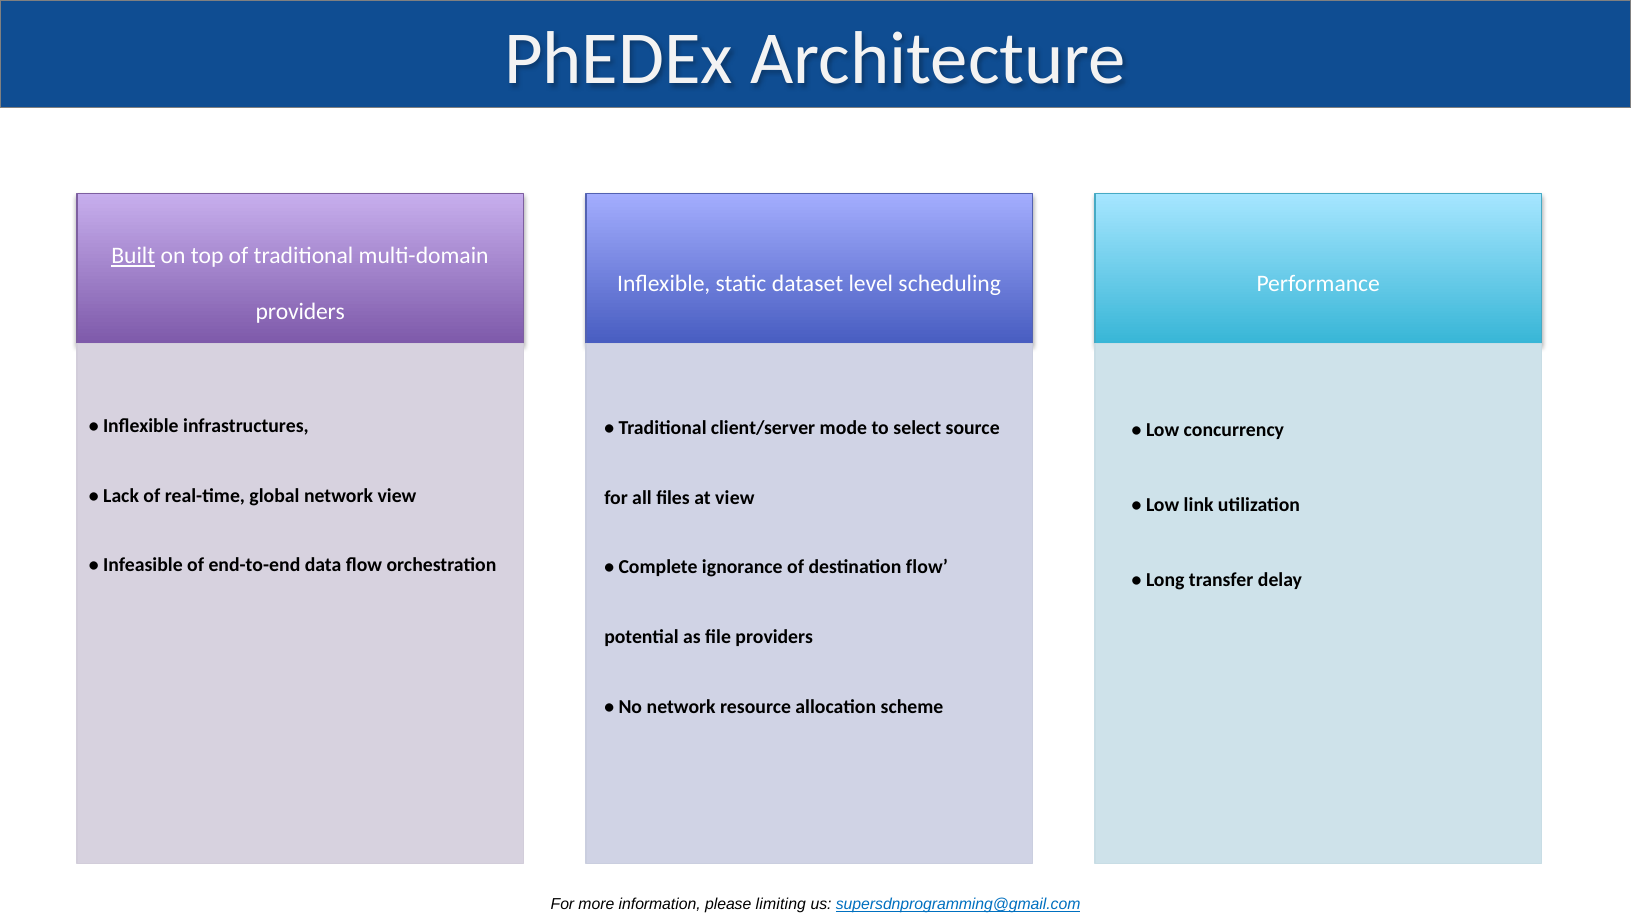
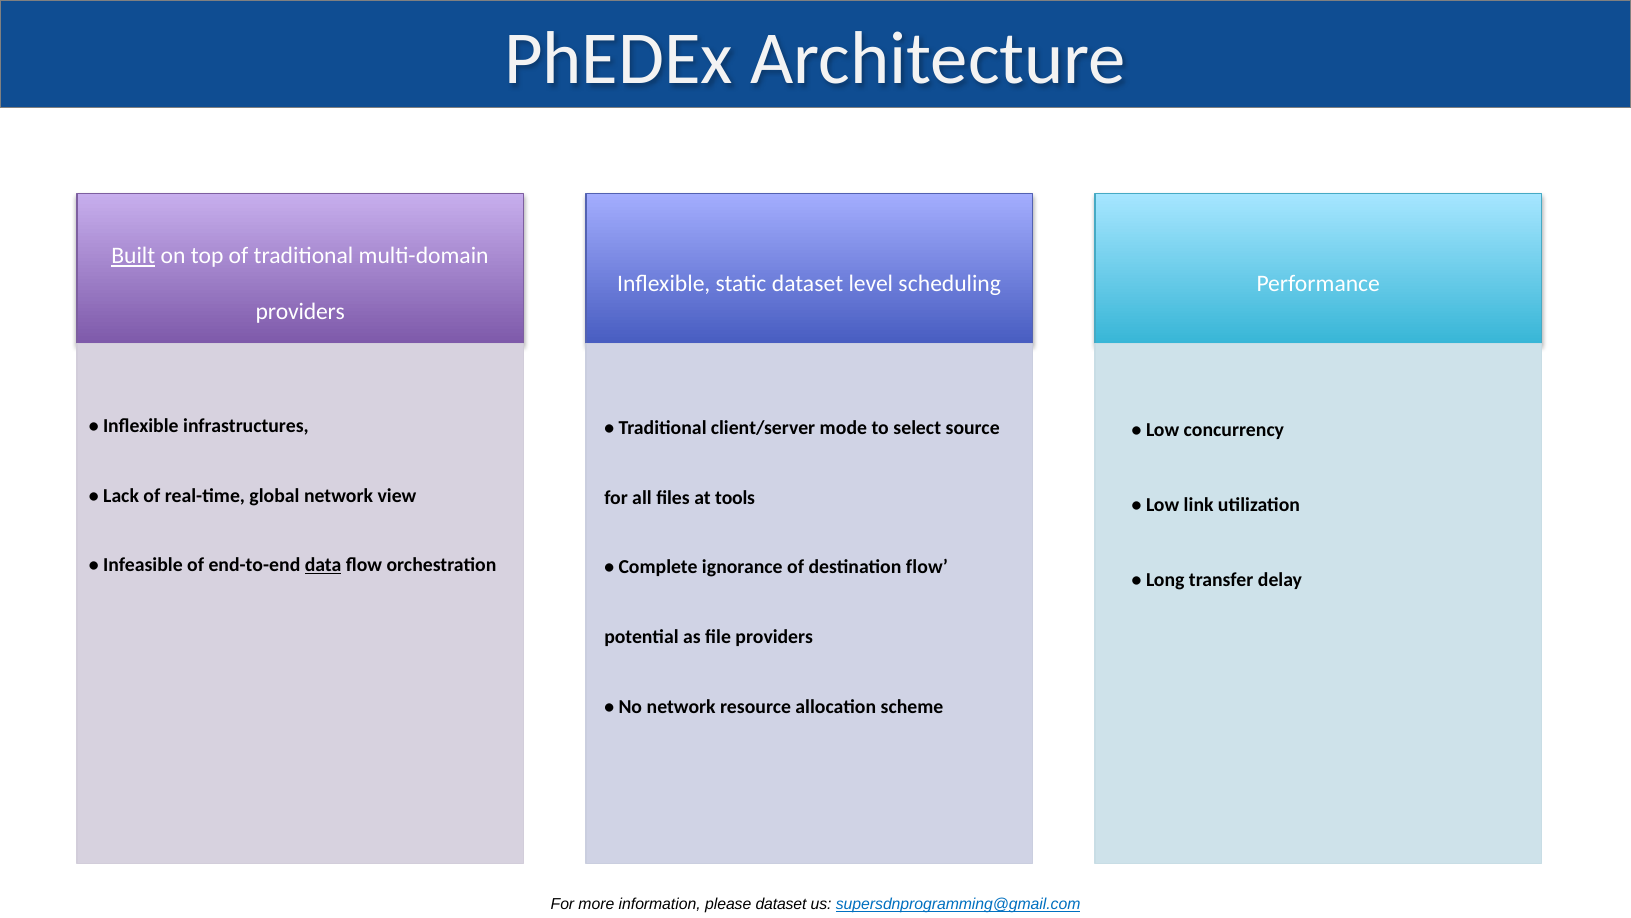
at view: view -> tools
data underline: none -> present
please limiting: limiting -> dataset
